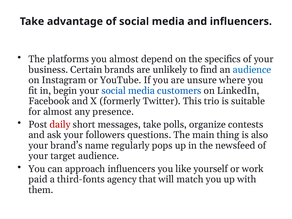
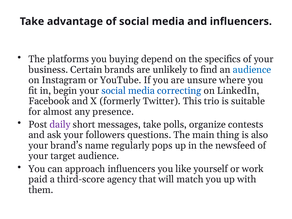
you almost: almost -> buying
customers: customers -> correcting
daily colour: red -> purple
third-fonts: third-fonts -> third-score
